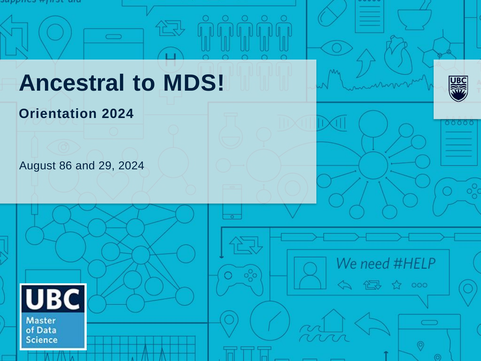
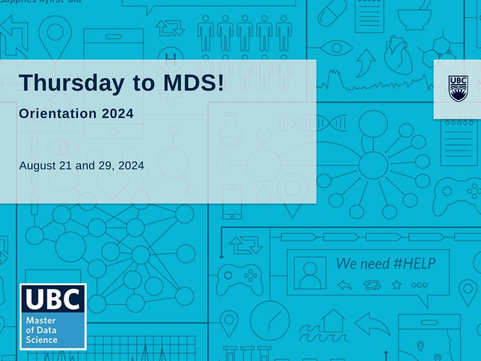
Ancestral: Ancestral -> Thursday
86: 86 -> 21
